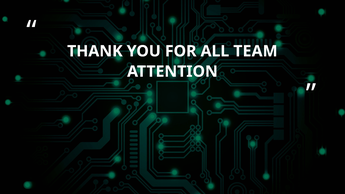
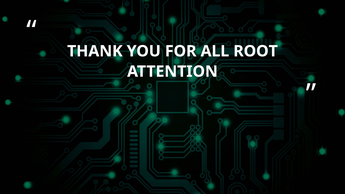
TEAM: TEAM -> ROOT
